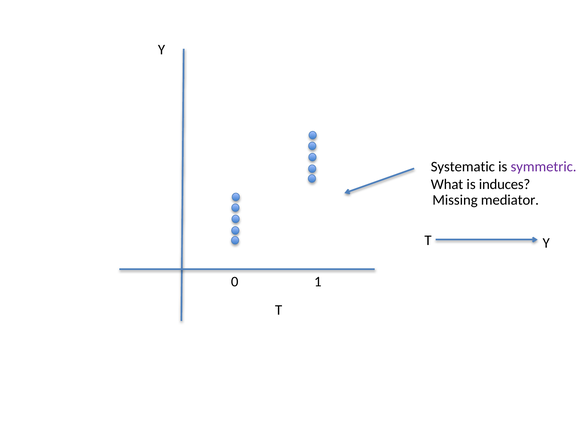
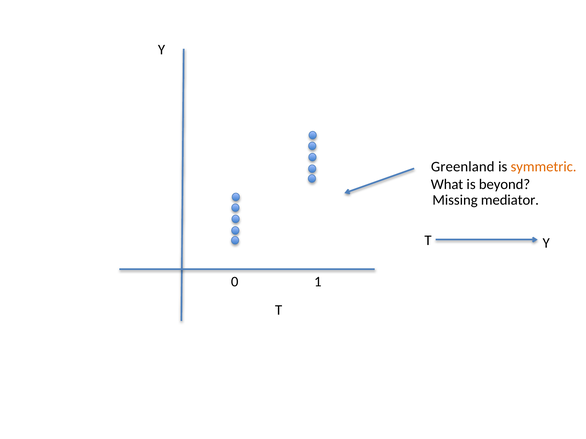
Systematic: Systematic -> Greenland
symmetric colour: purple -> orange
induces: induces -> beyond
